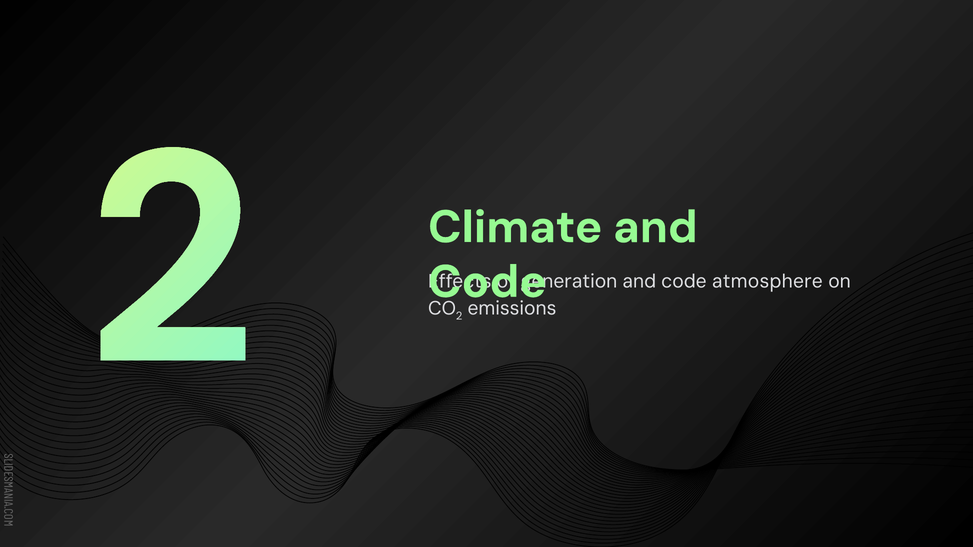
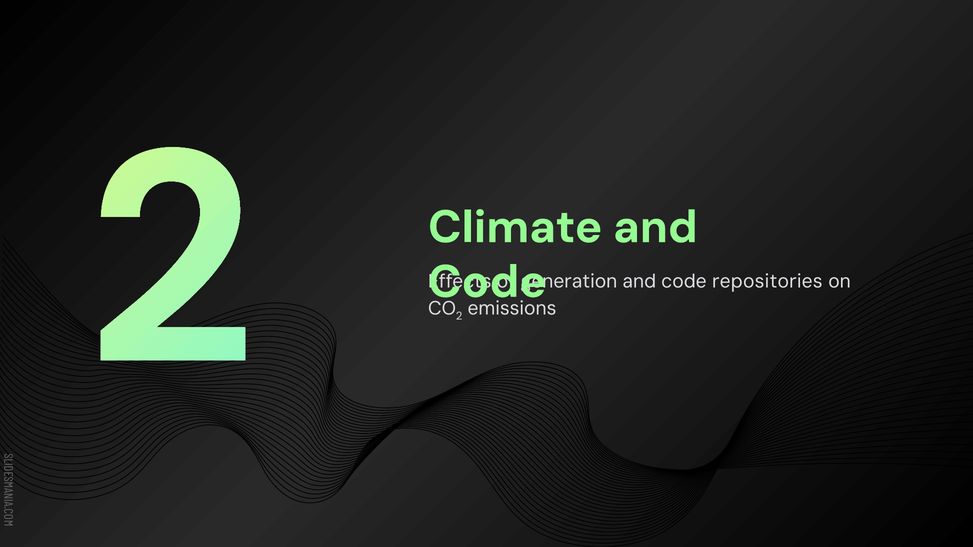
atmosphere: atmosphere -> repositories
